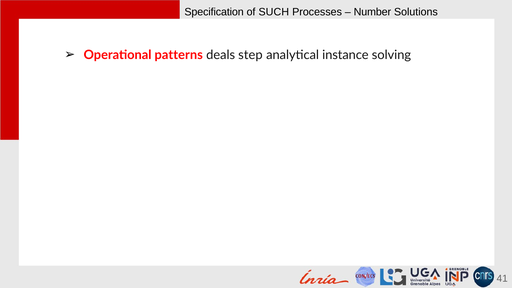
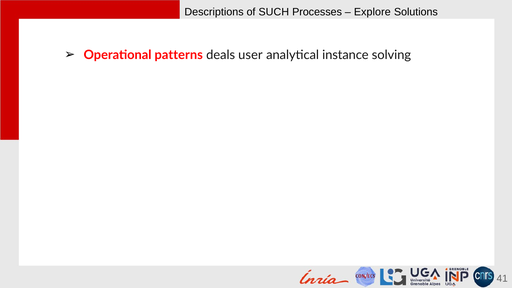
Specification: Specification -> Descriptions
Number: Number -> Explore
step: step -> user
